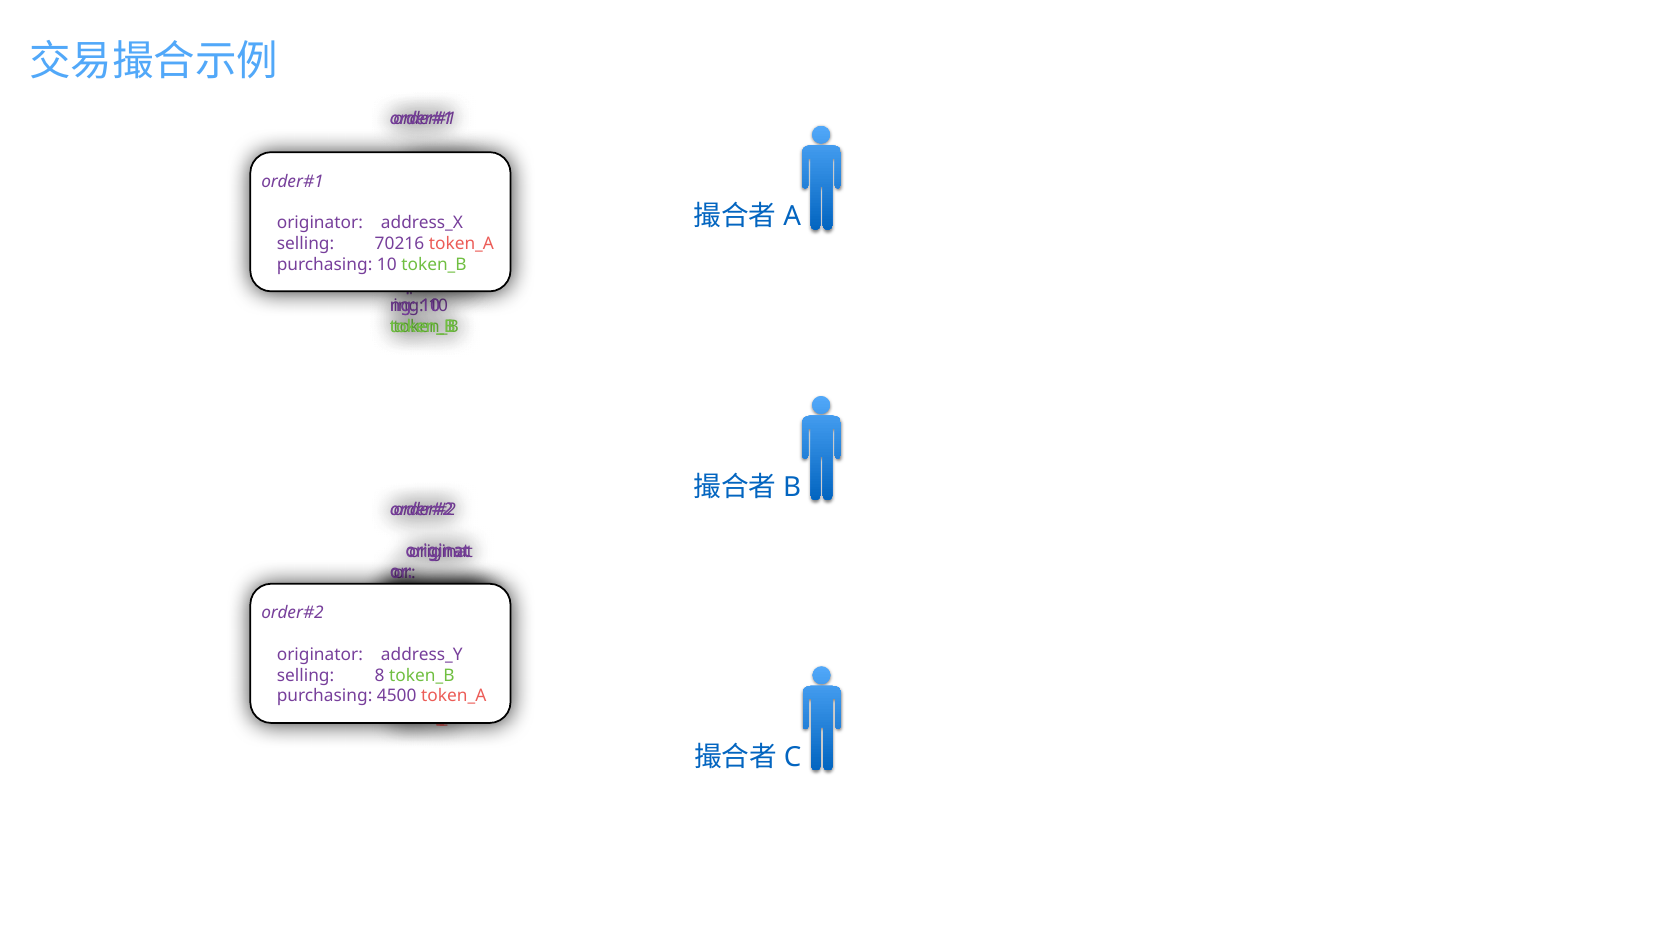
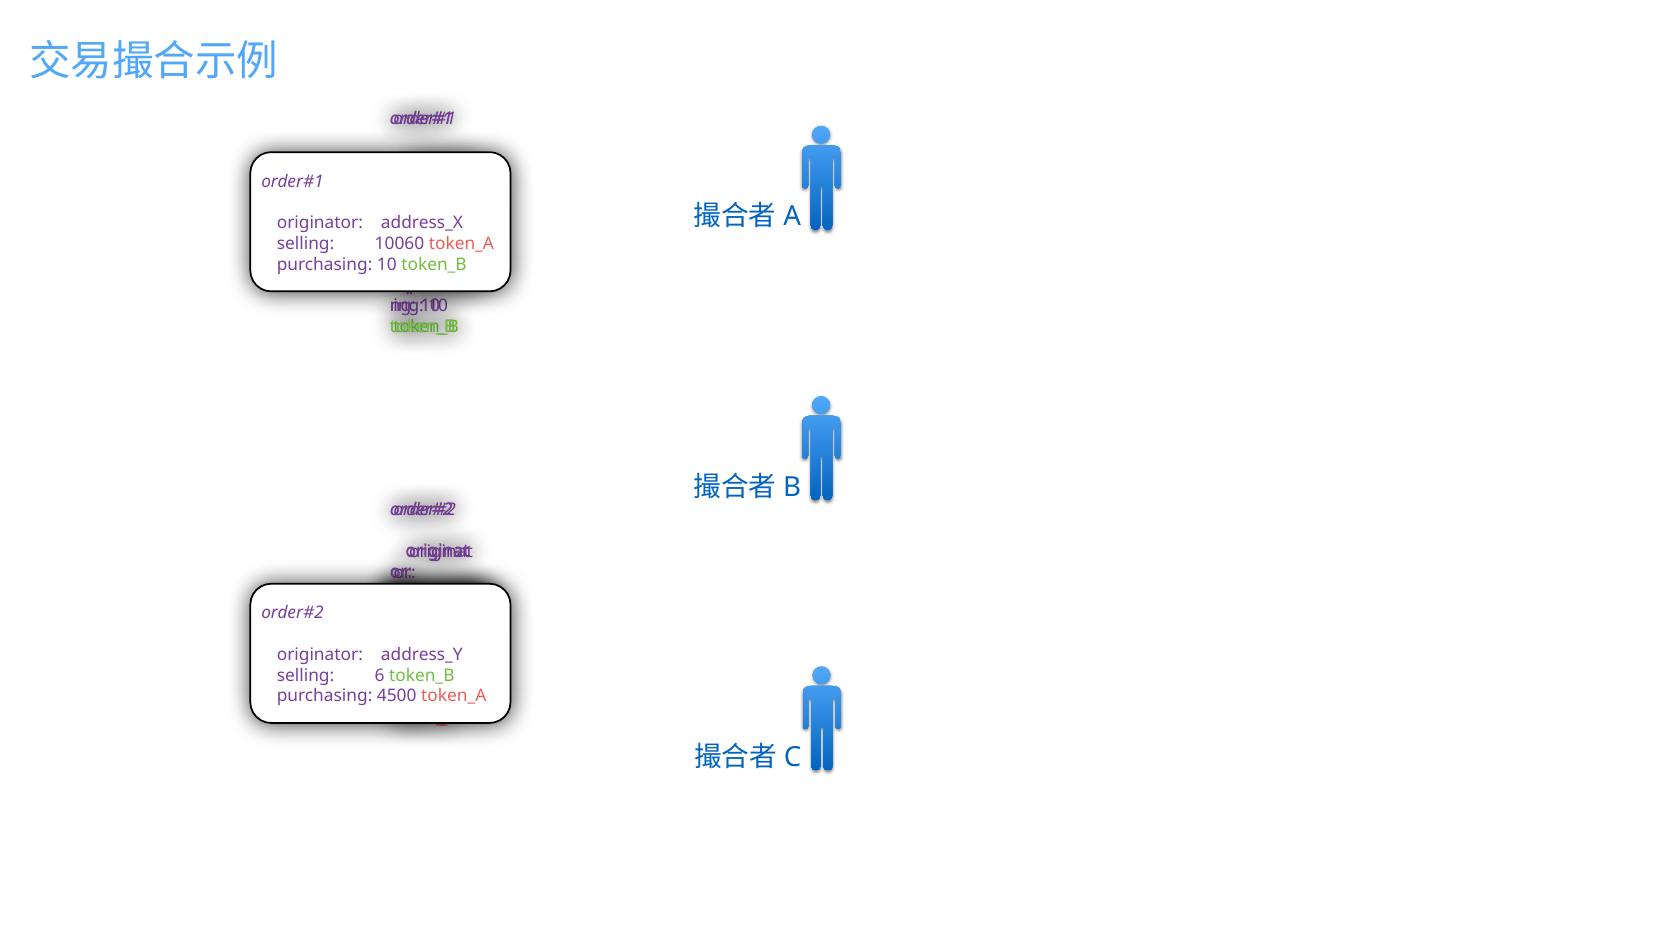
70216: 70216 -> 10060
8: 8 -> 6
